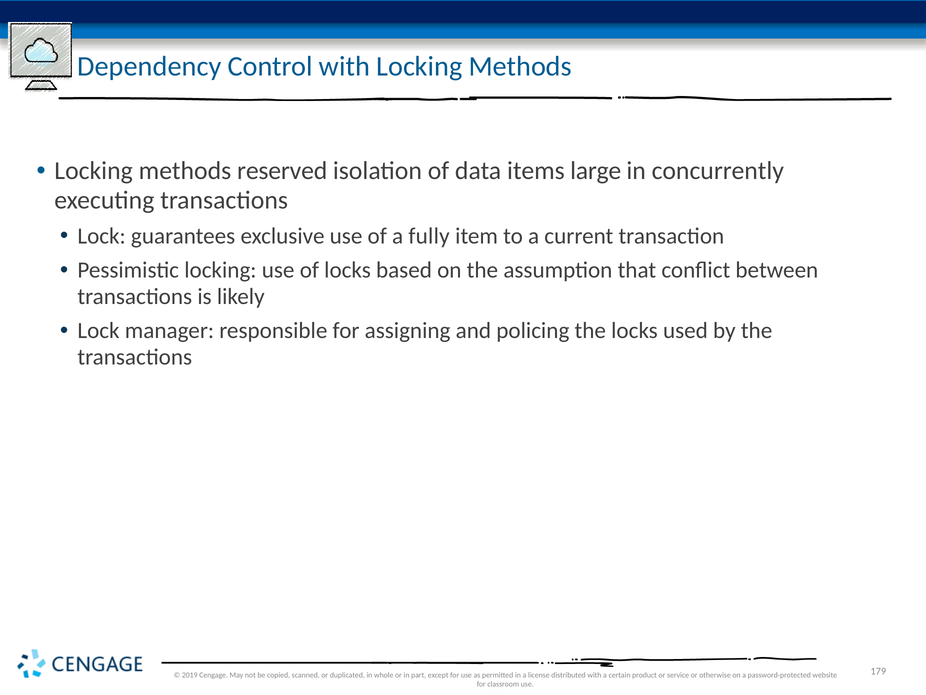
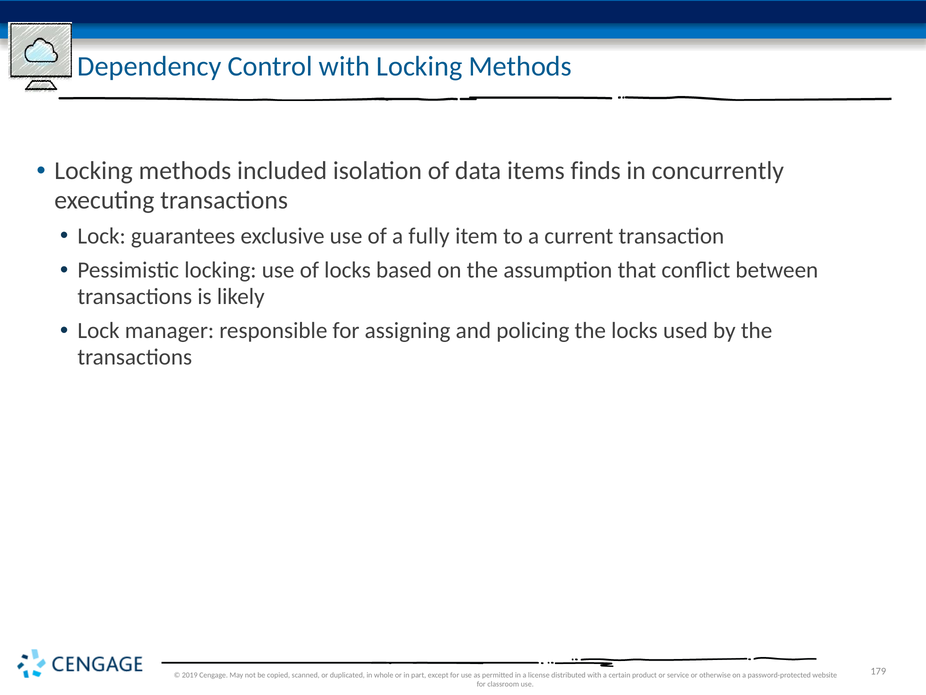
reserved: reserved -> included
large: large -> finds
